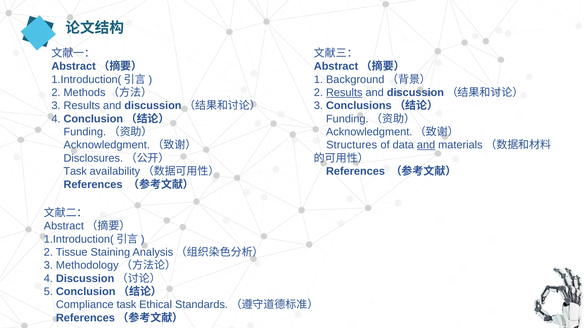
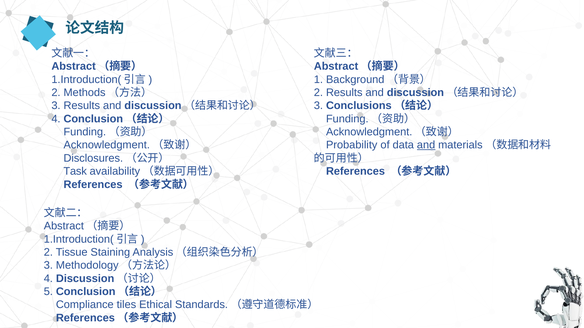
Results at (344, 93) underline: present -> none
Structures: Structures -> Probability
Compliance task: task -> tiles
